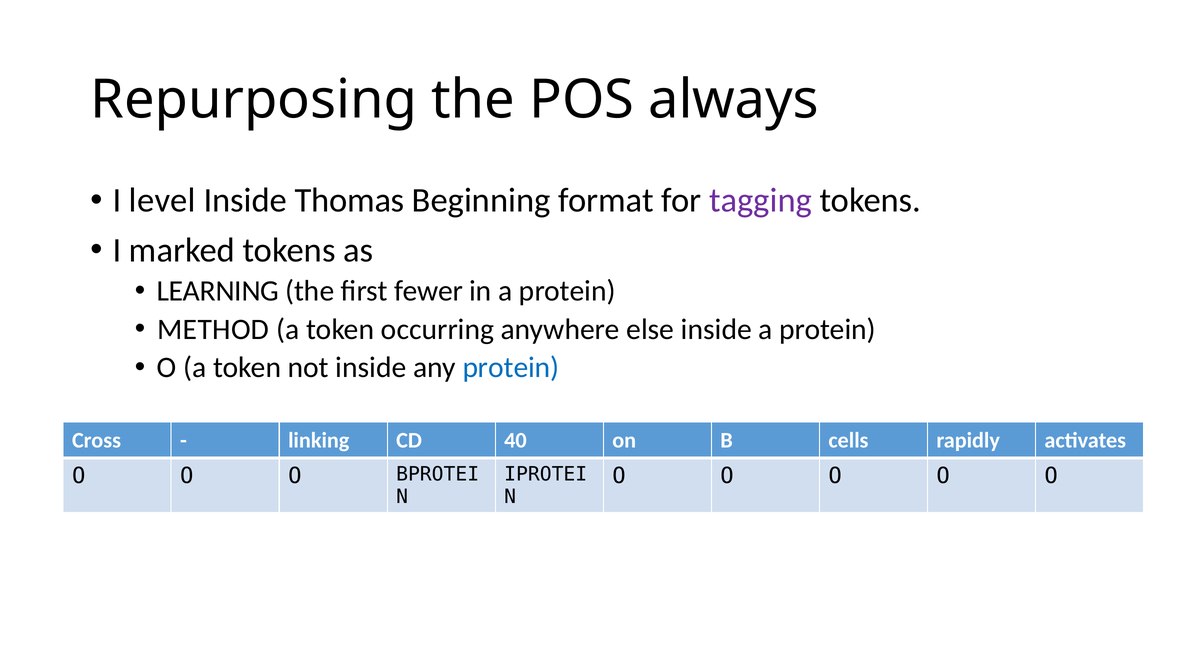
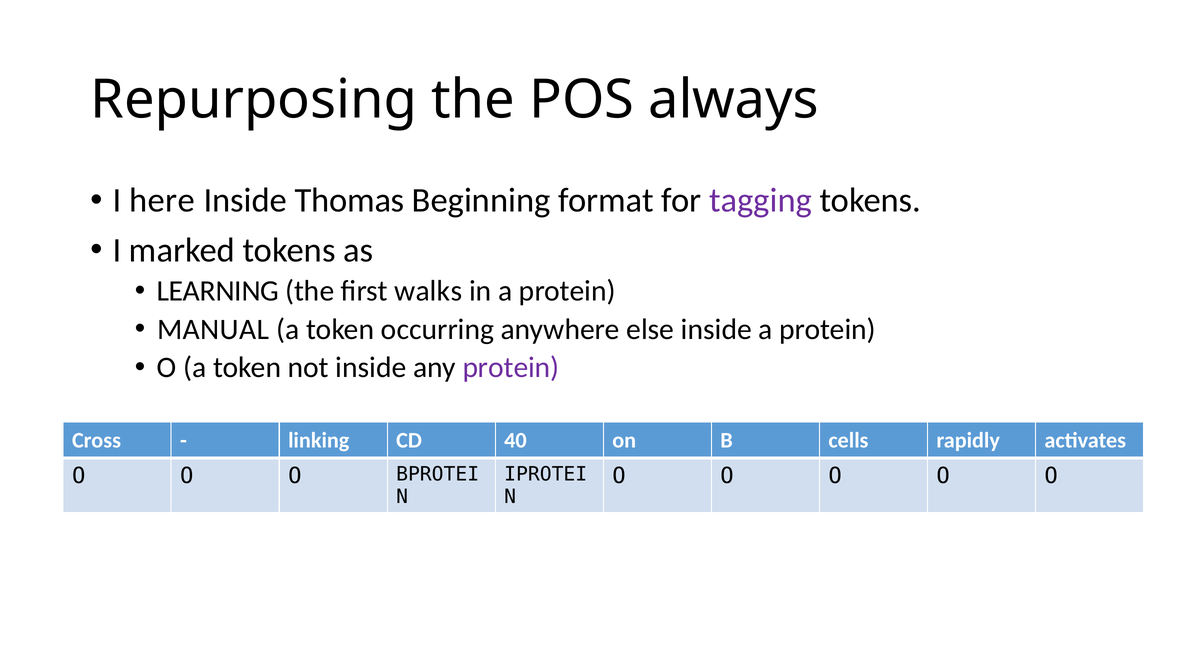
level: level -> here
fewer: fewer -> walks
METHOD: METHOD -> MANUAL
protein at (511, 367) colour: blue -> purple
